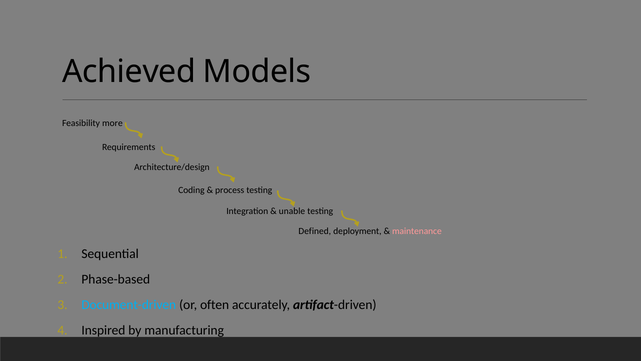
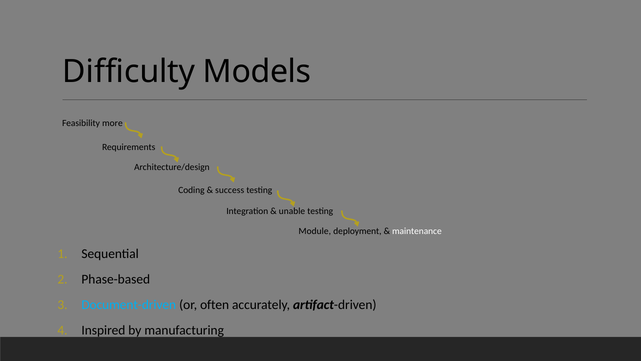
Achieved: Achieved -> Difficulty
process: process -> success
Defined: Defined -> Module
maintenance colour: pink -> white
